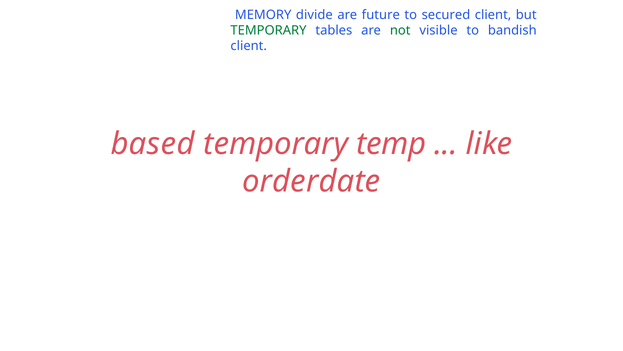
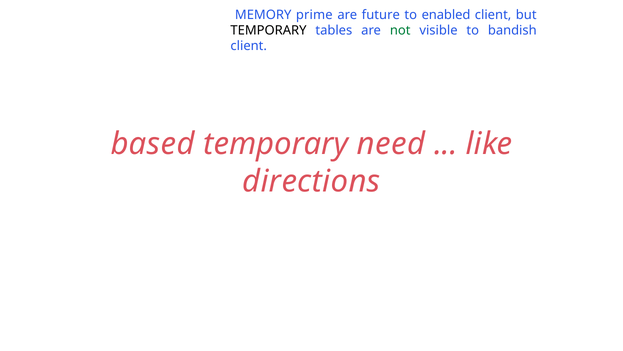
divide: divide -> prime
secured: secured -> enabled
TEMPORARY at (268, 30) colour: green -> black
temp: temp -> need
orderdate: orderdate -> directions
